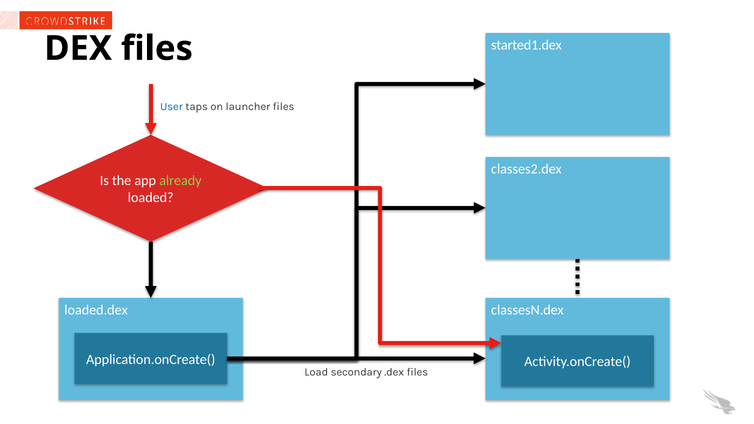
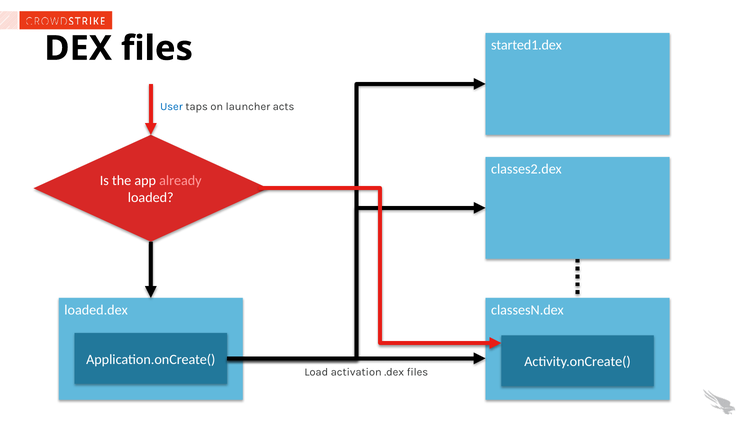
launcher files: files -> acts
already colour: light green -> pink
secondary: secondary -> activation
